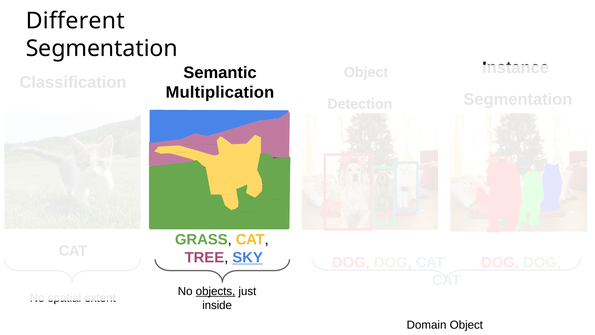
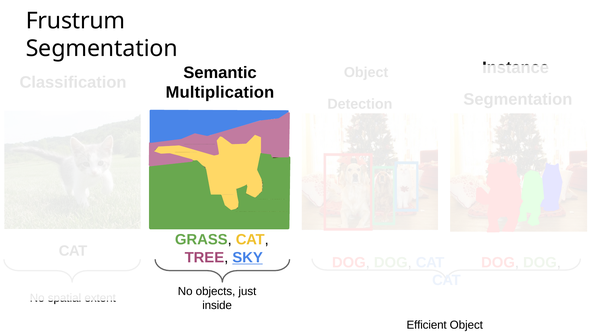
Different: Different -> Frustrum
objects underline: present -> none
Domain: Domain -> Efficient
